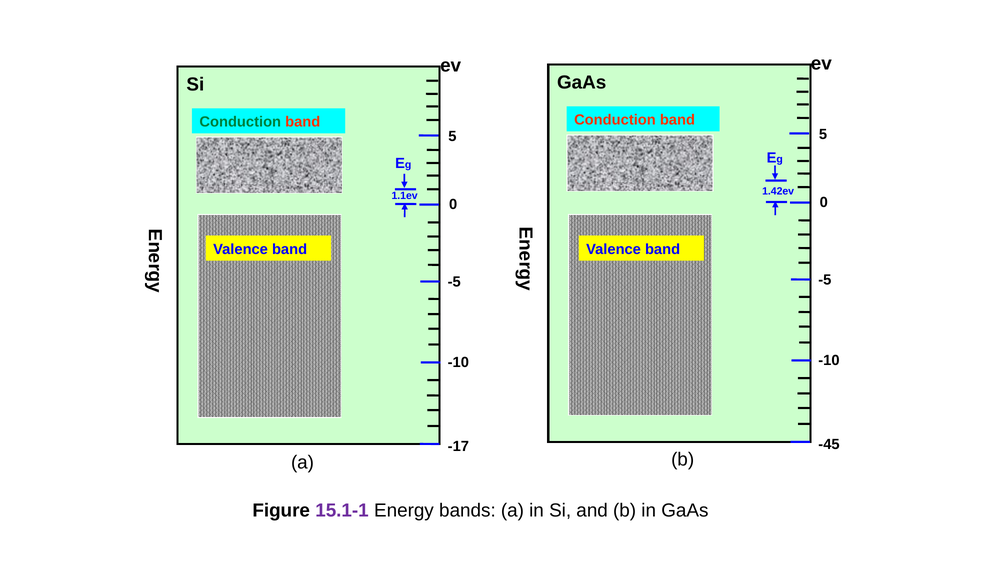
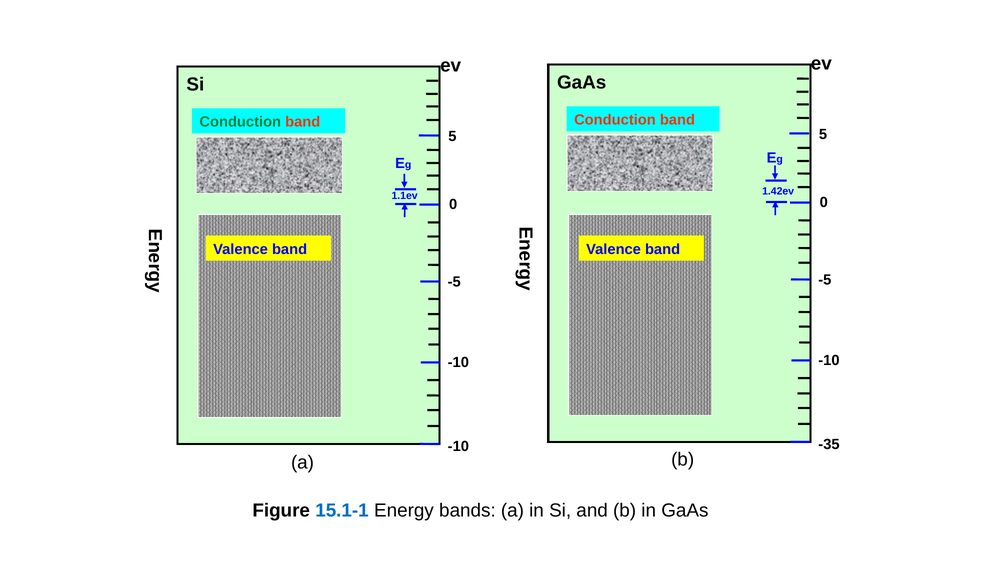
-45: -45 -> -35
-17 at (458, 446): -17 -> -10
15.1-1 colour: purple -> blue
